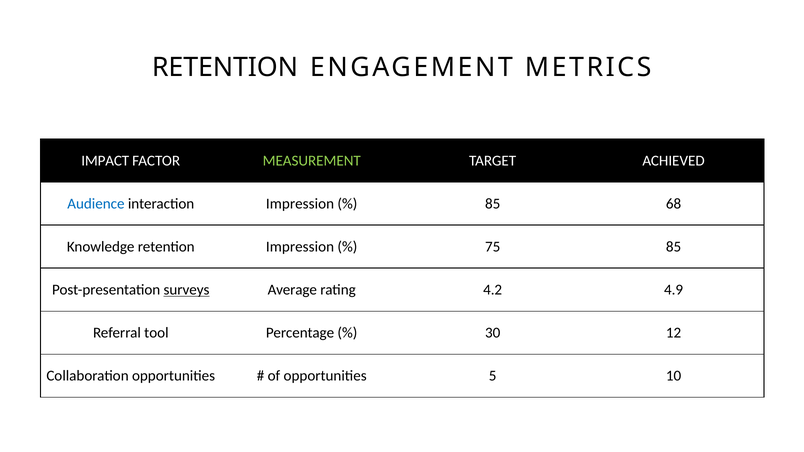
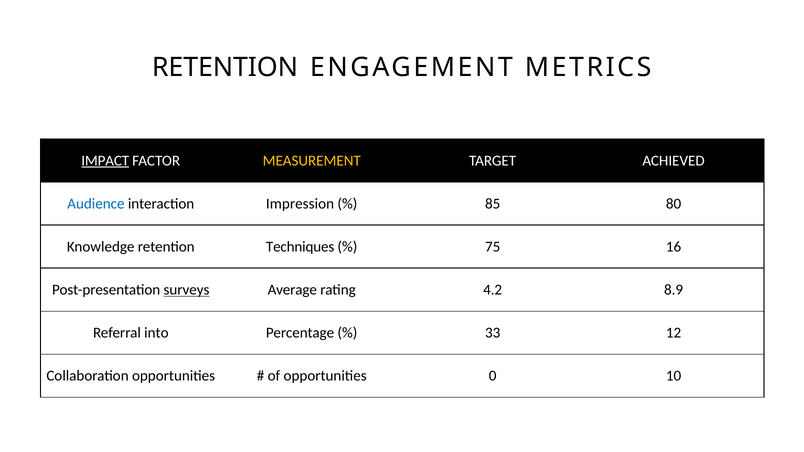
IMPACT underline: none -> present
MEASUREMENT colour: light green -> yellow
68: 68 -> 80
retention Impression: Impression -> Techniques
75 85: 85 -> 16
4.9: 4.9 -> 8.9
tool: tool -> into
30: 30 -> 33
5: 5 -> 0
